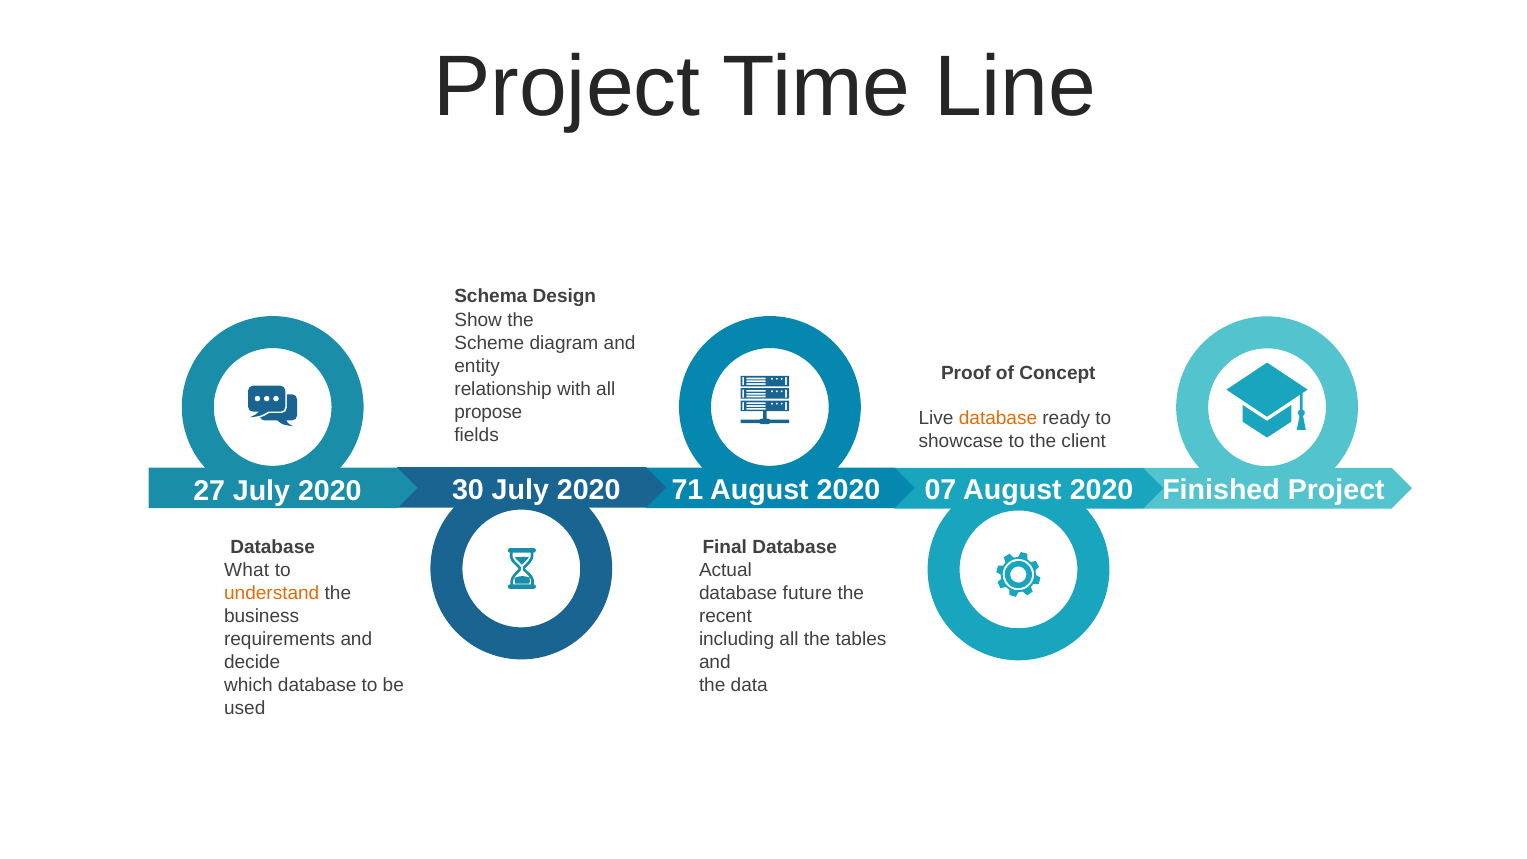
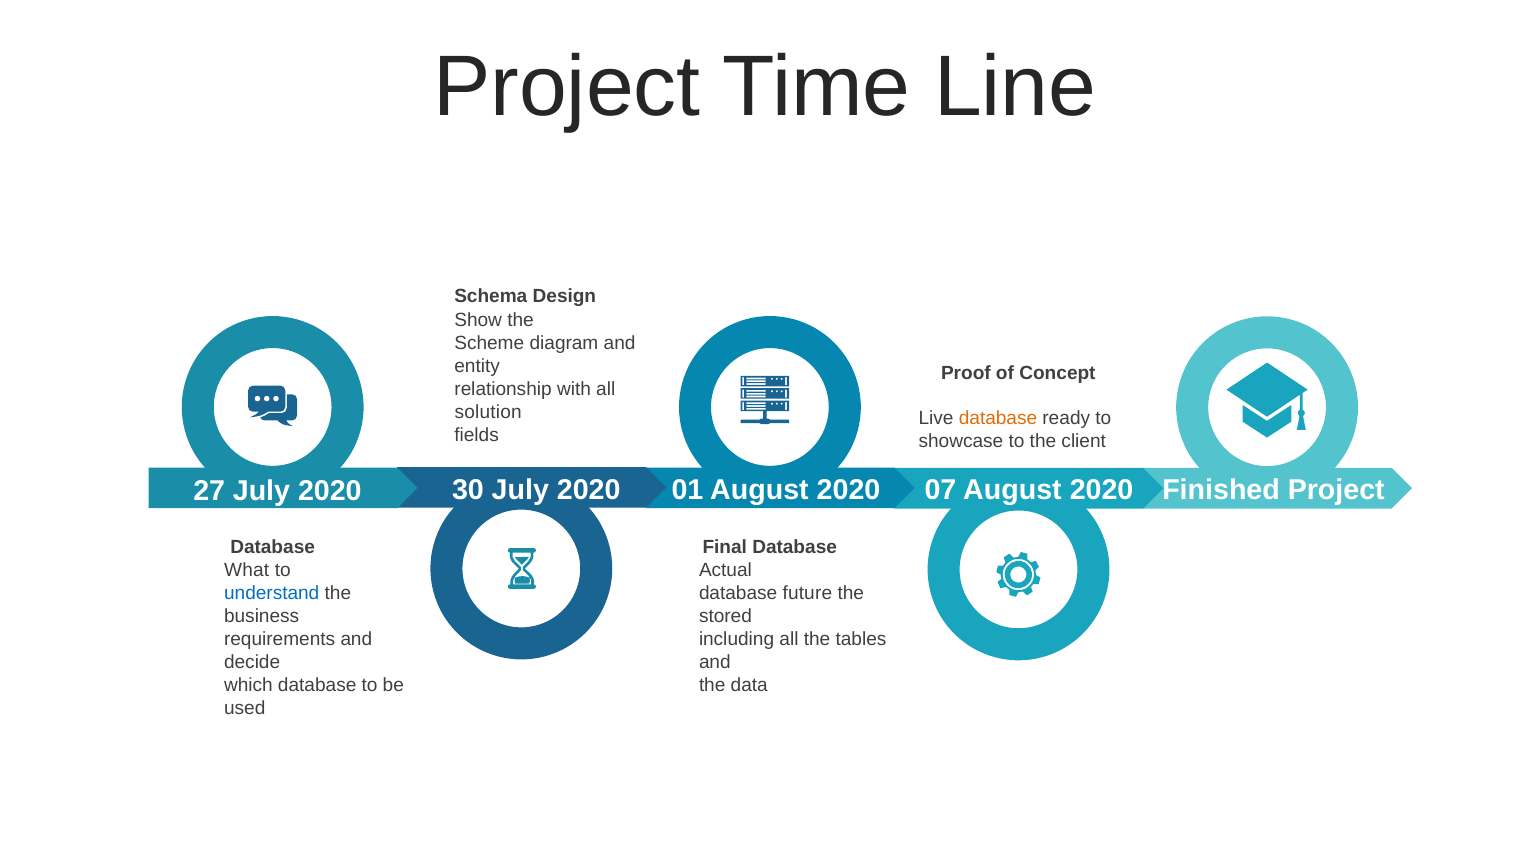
propose: propose -> solution
71: 71 -> 01
understand colour: orange -> blue
recent: recent -> stored
